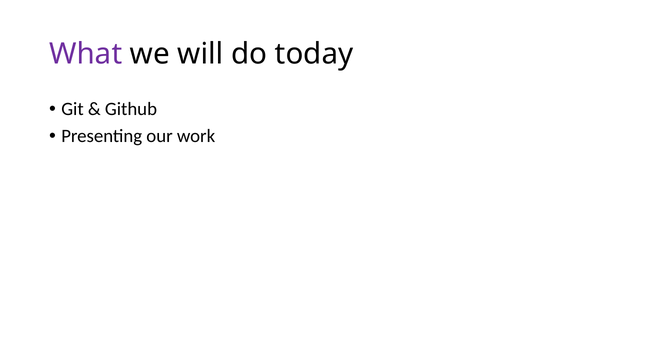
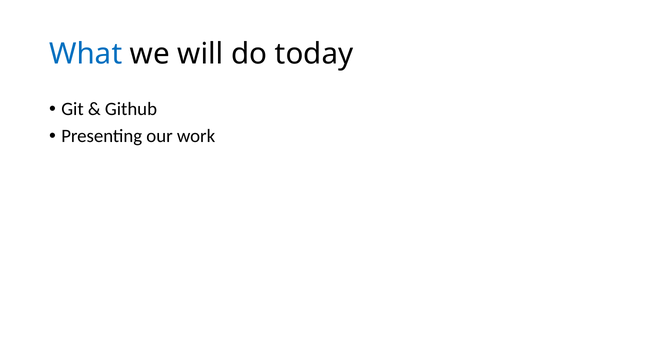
What colour: purple -> blue
